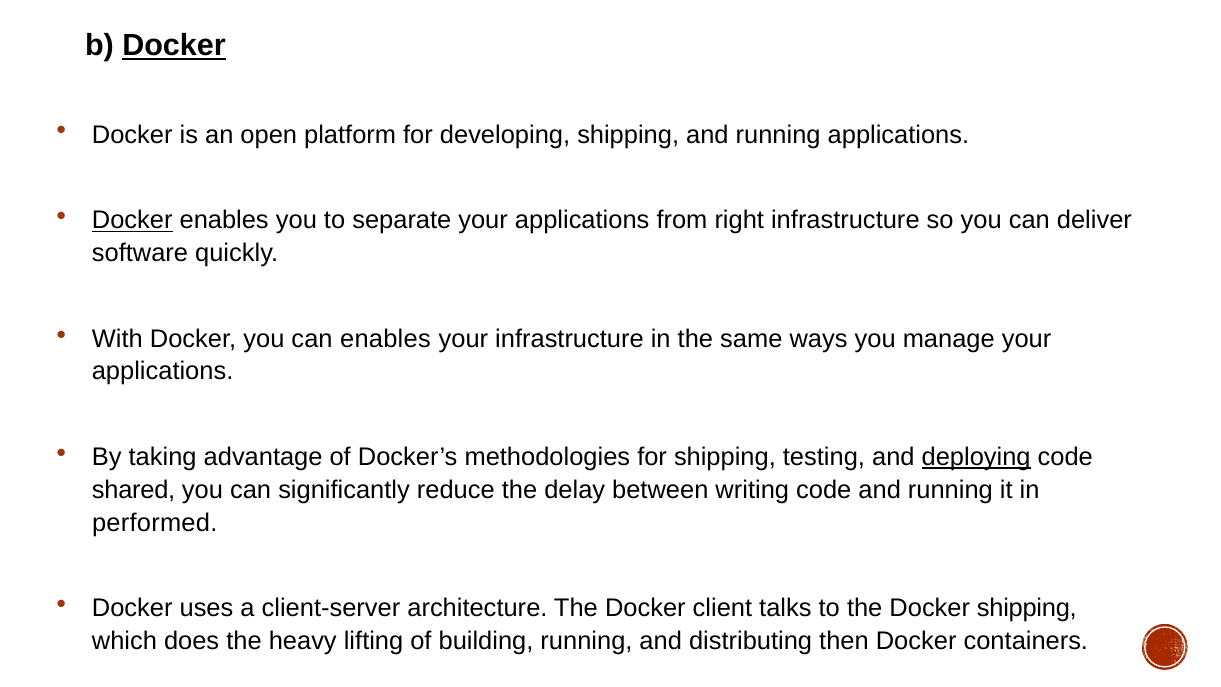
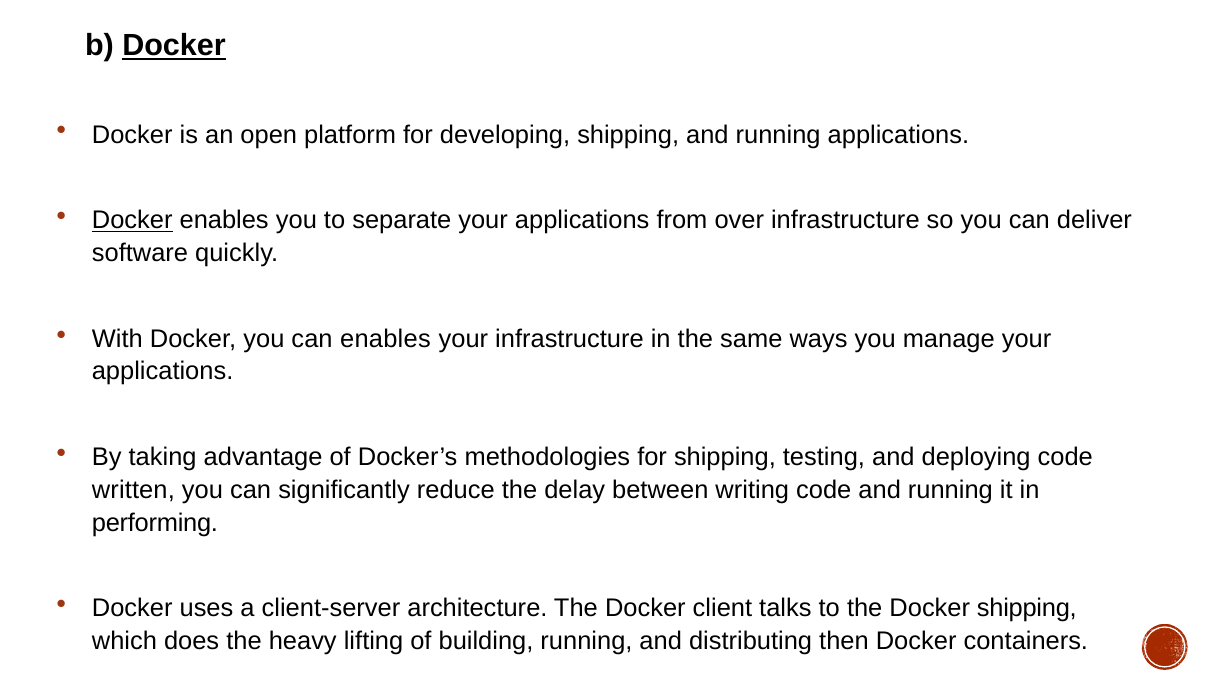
right: right -> over
deploying underline: present -> none
shared: shared -> written
performed: performed -> performing
